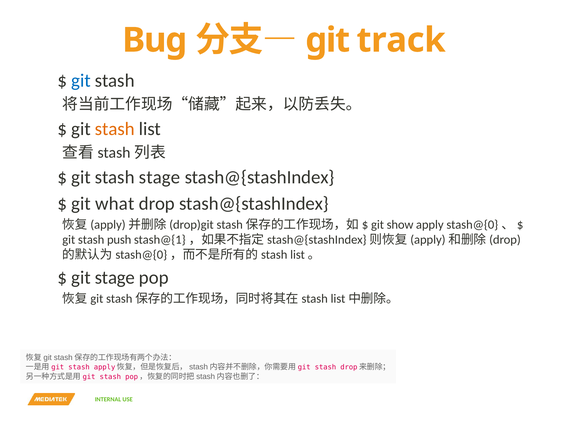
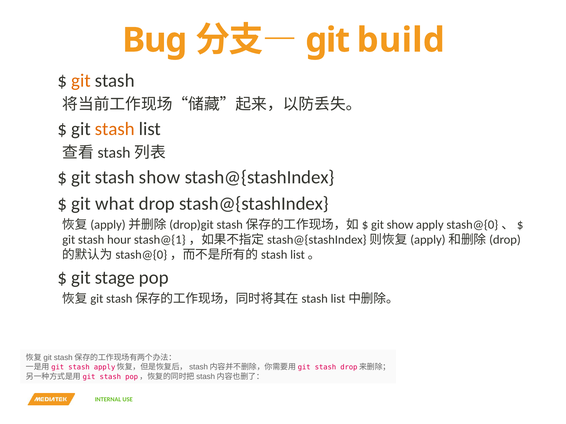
track: track -> build
git at (81, 81) colour: blue -> orange
stash stage: stage -> show
push: push -> hour
